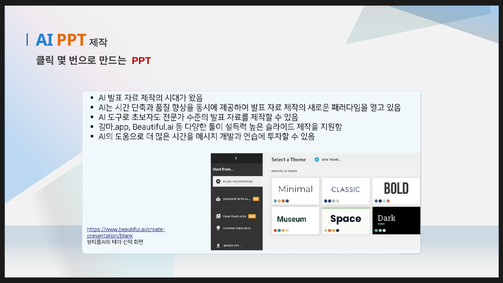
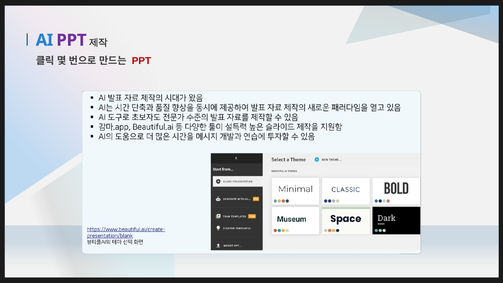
PPT at (71, 40) colour: orange -> purple
